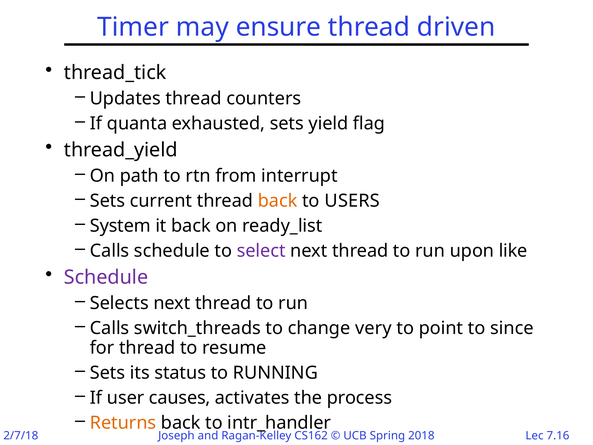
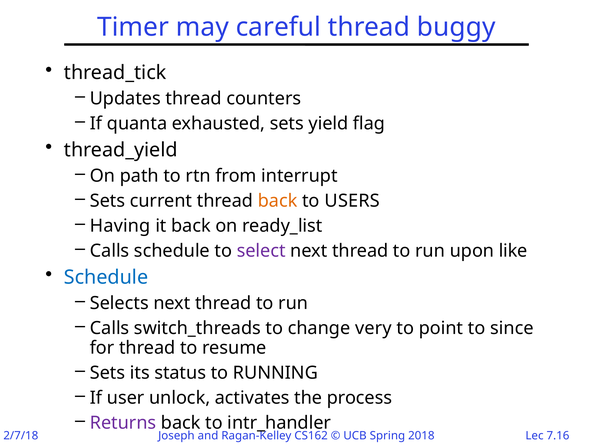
ensure: ensure -> careful
driven: driven -> buggy
System: System -> Having
Schedule at (106, 277) colour: purple -> blue
causes: causes -> unlock
Returns colour: orange -> purple
